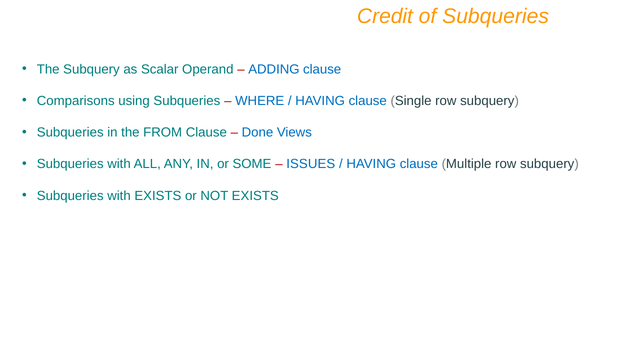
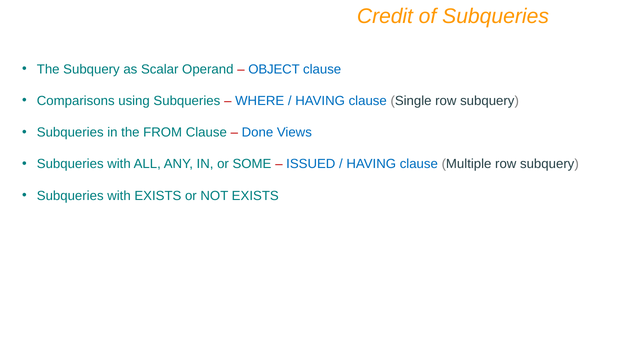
ADDING: ADDING -> OBJECT
ISSUES: ISSUES -> ISSUED
